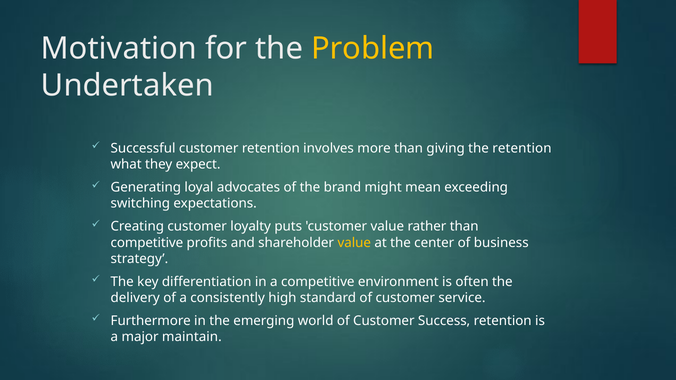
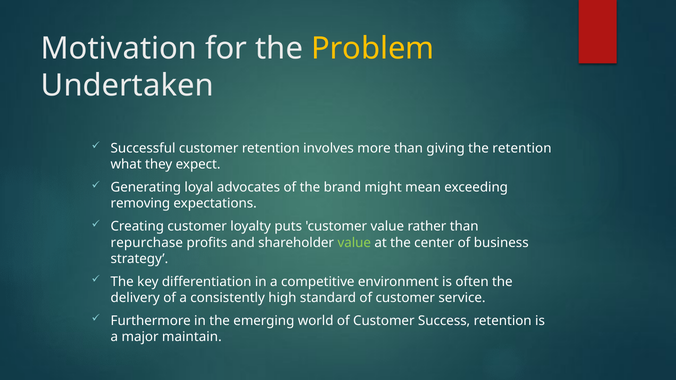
switching: switching -> removing
competitive at (147, 243): competitive -> repurchase
value at (354, 243) colour: yellow -> light green
